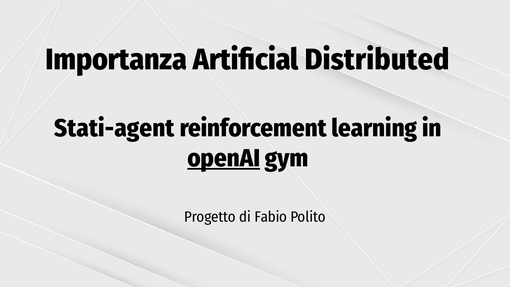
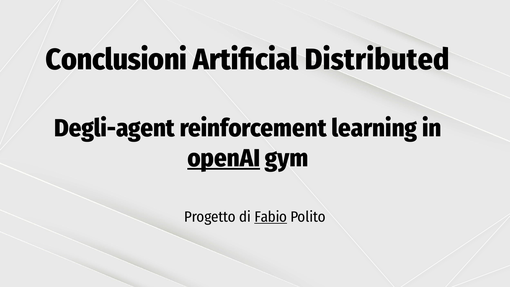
Importanza: Importanza -> Conclusioni
Stati-agent: Stati-agent -> Degli-agent
Fabio underline: none -> present
